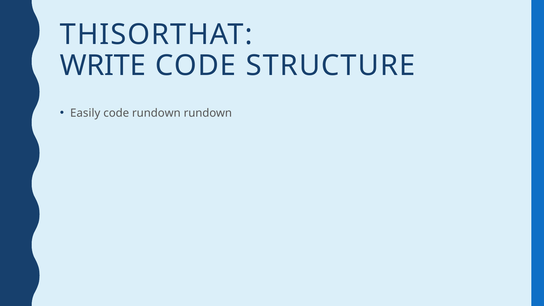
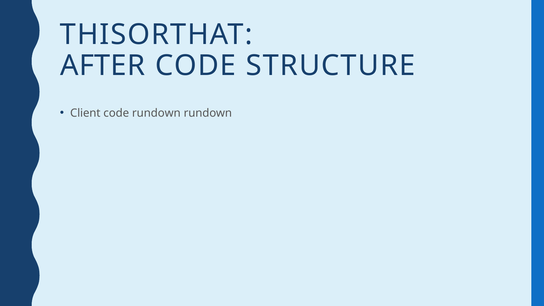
WRITE: WRITE -> AFTER
Easily: Easily -> Client
